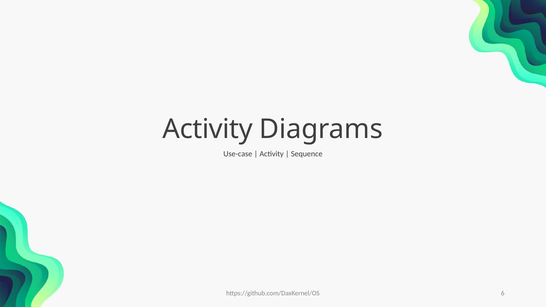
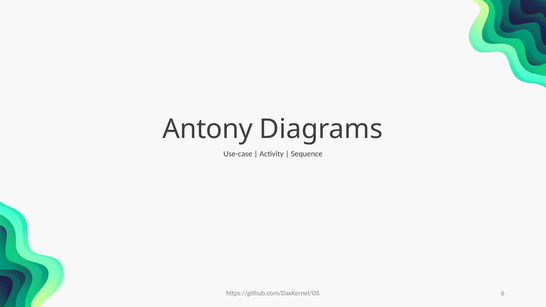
Activity at (208, 129): Activity -> Antony
